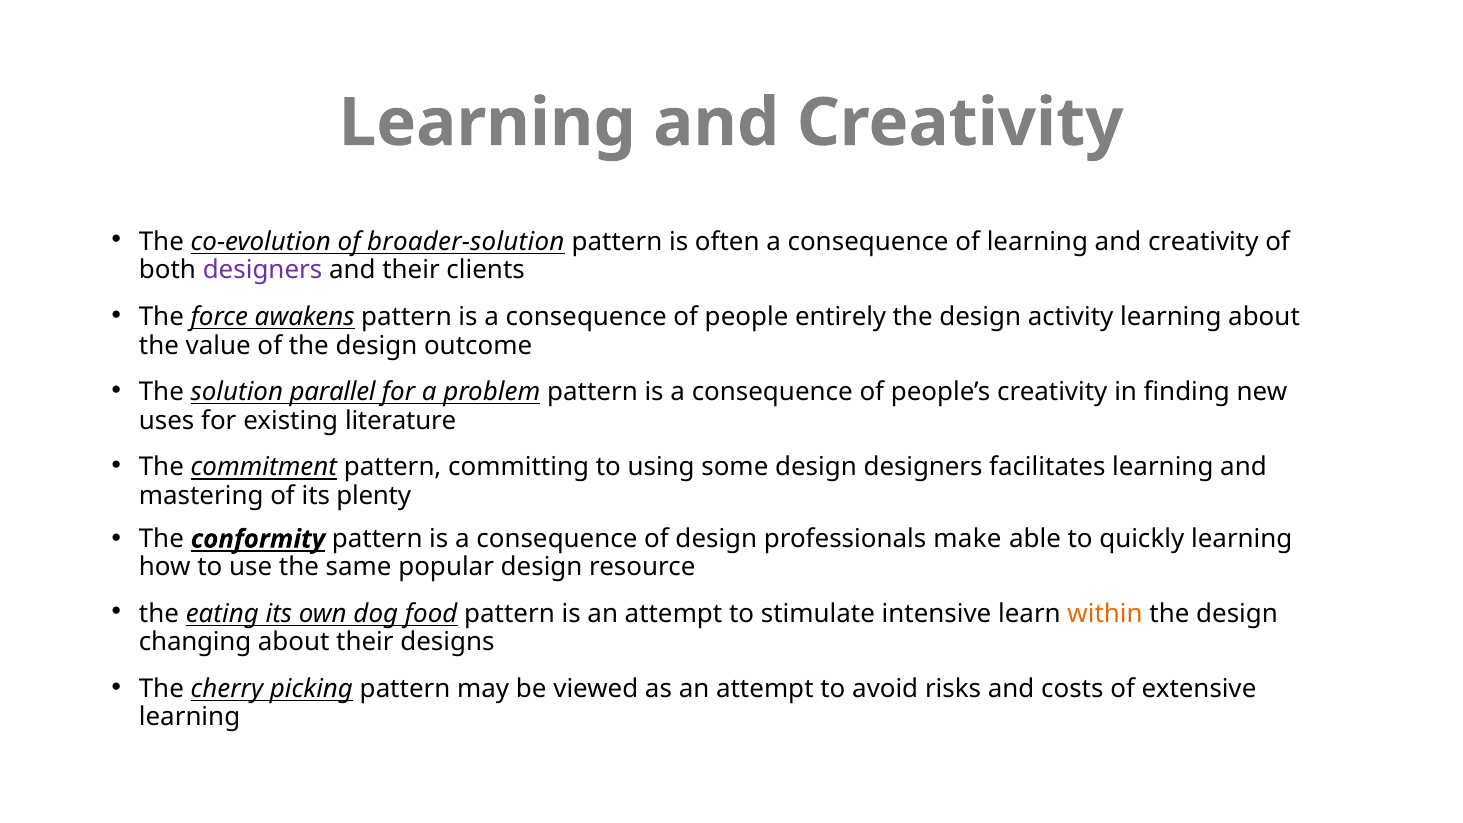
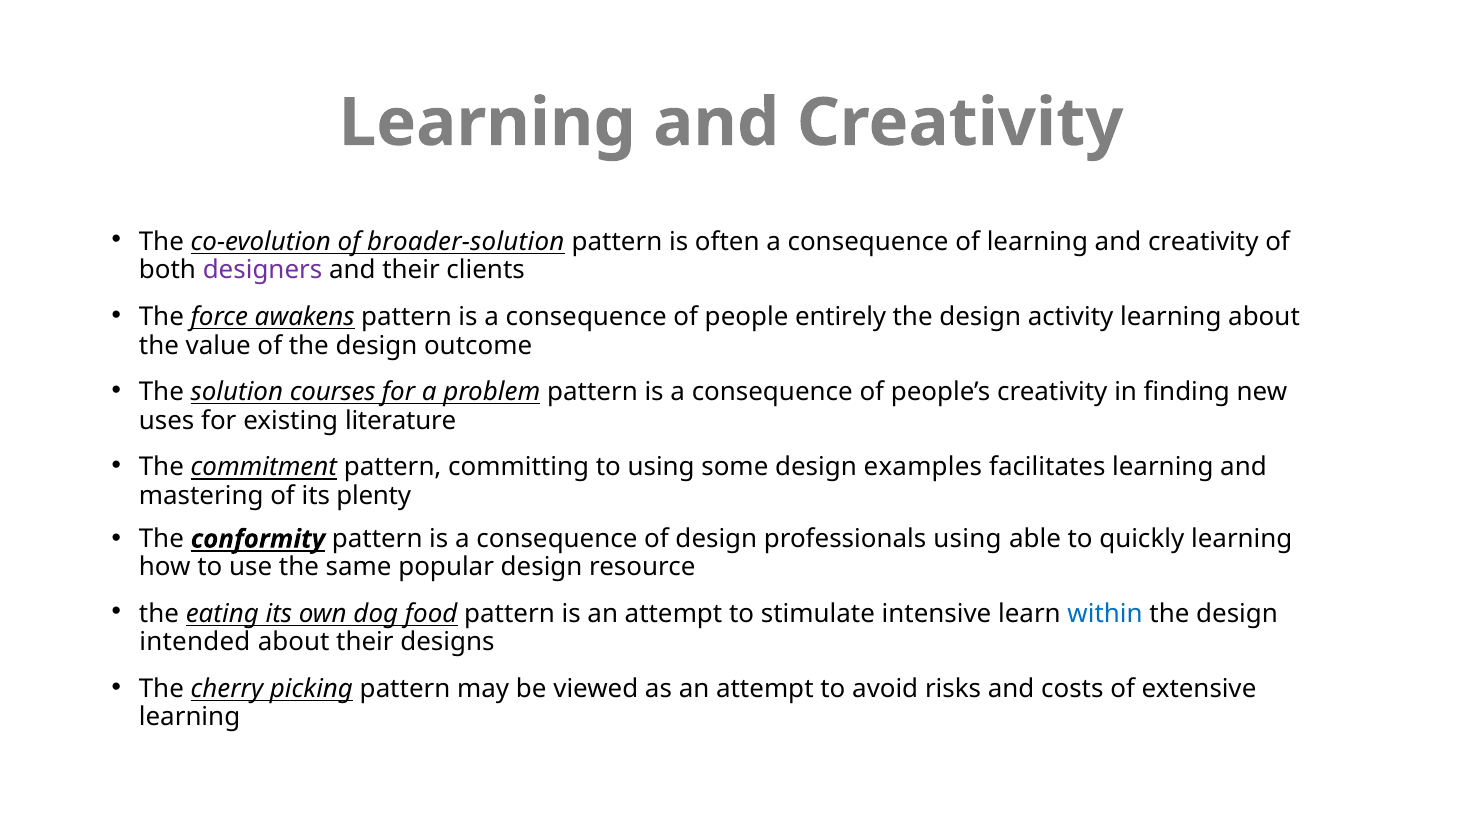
parallel: parallel -> courses
design designers: designers -> examples
professionals make: make -> using
within colour: orange -> blue
changing: changing -> intended
